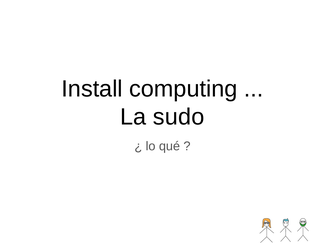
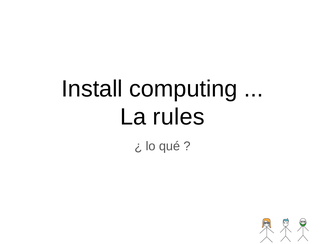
sudo: sudo -> rules
